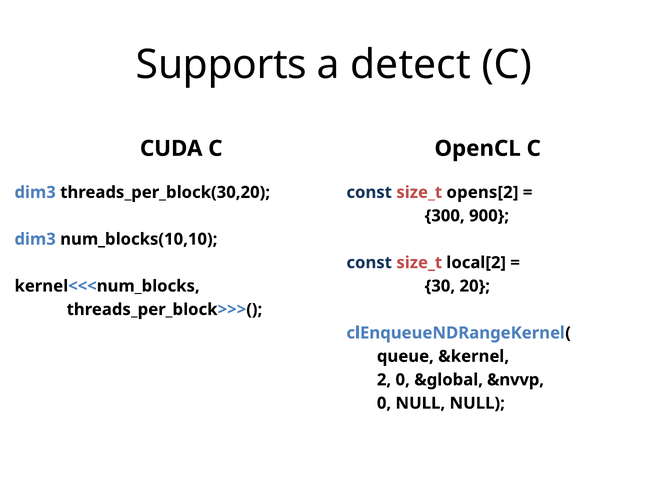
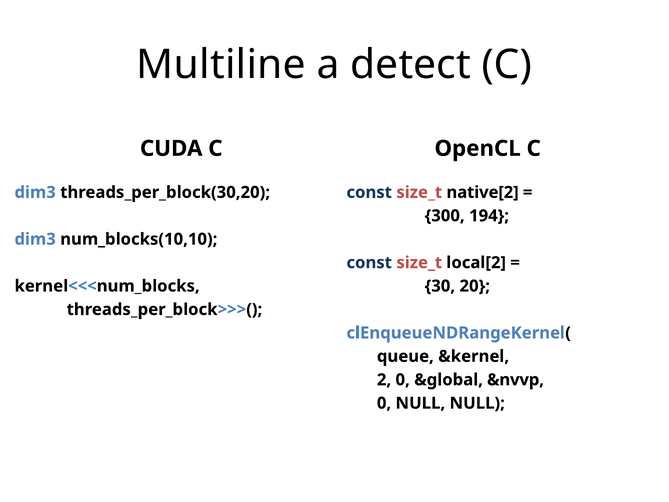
Supports: Supports -> Multiline
opens[2: opens[2 -> native[2
900: 900 -> 194
